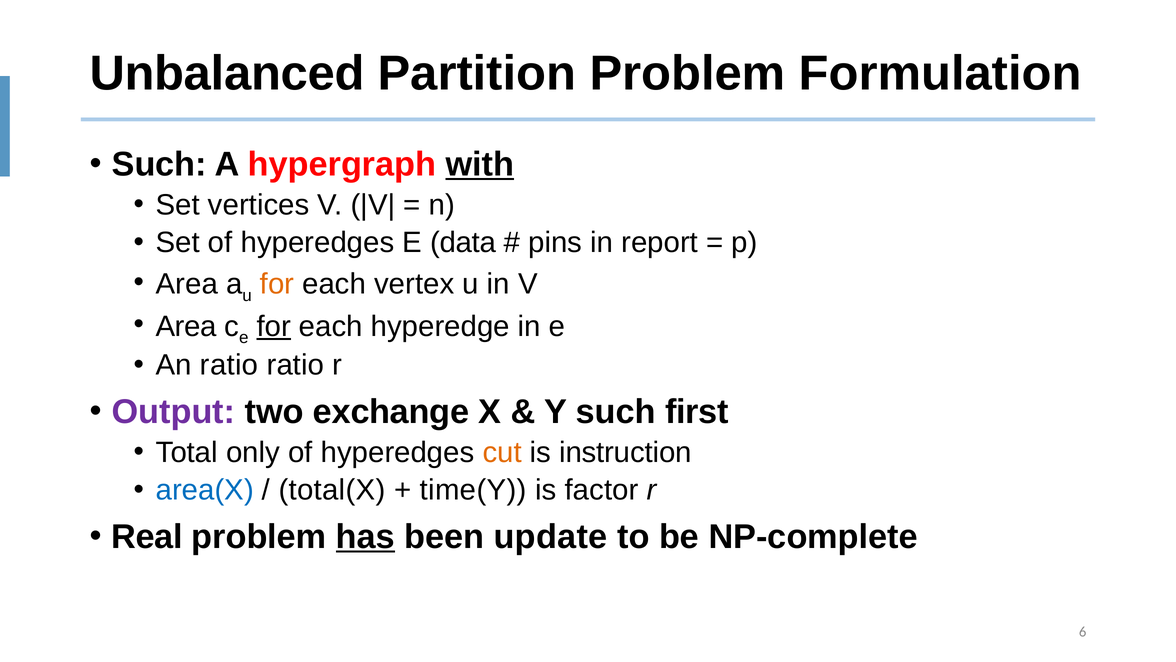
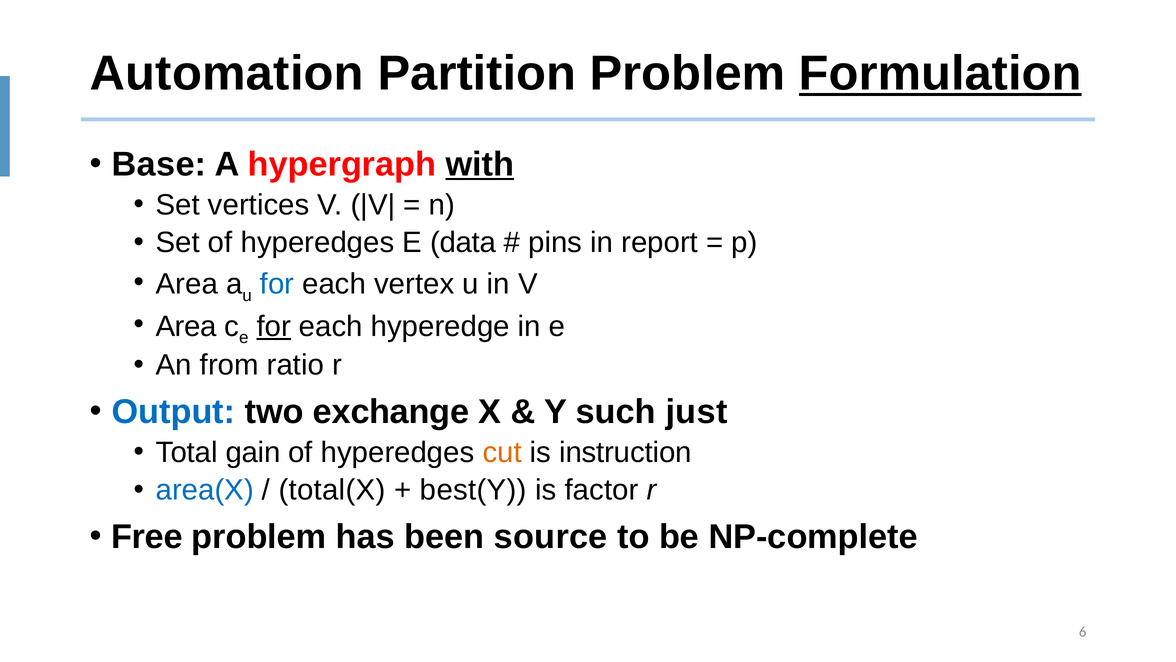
Unbalanced: Unbalanced -> Automation
Formulation underline: none -> present
Such at (159, 164): Such -> Base
for at (277, 284) colour: orange -> blue
An ratio: ratio -> from
Output colour: purple -> blue
first: first -> just
only: only -> gain
time(Y: time(Y -> best(Y
Real: Real -> Free
has underline: present -> none
update: update -> source
